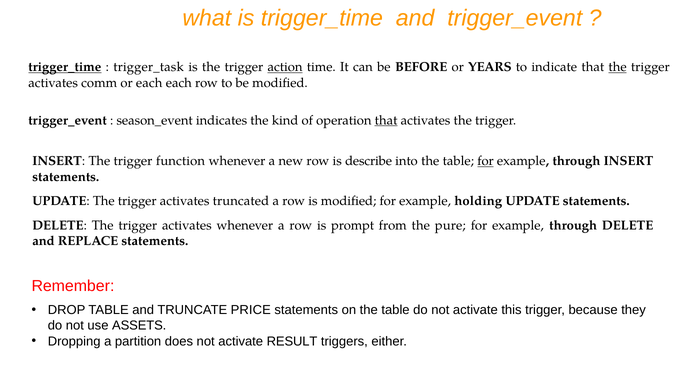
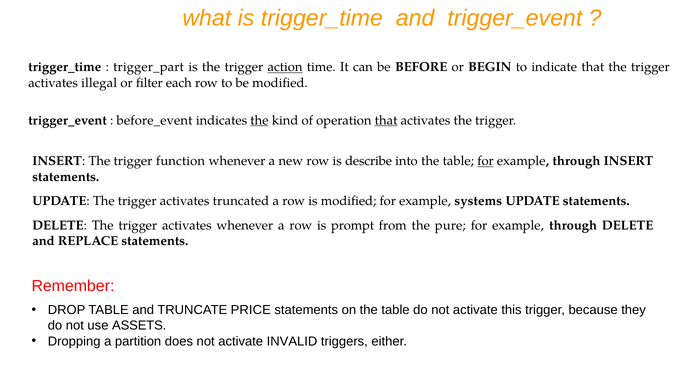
trigger_time at (65, 67) underline: present -> none
trigger_task: trigger_task -> trigger_part
YEARS: YEARS -> BEGIN
the at (618, 67) underline: present -> none
comm: comm -> illegal
or each: each -> filter
season_event: season_event -> before_event
the at (259, 120) underline: none -> present
holding: holding -> systems
RESULT: RESULT -> INVALID
